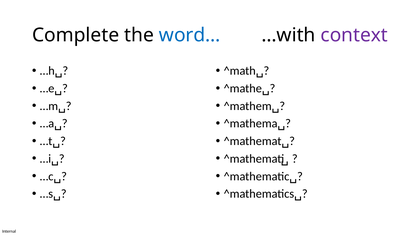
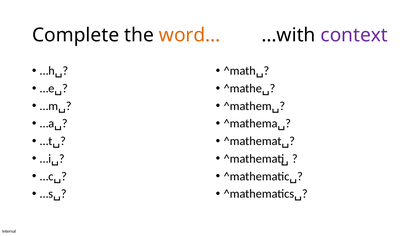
word… colour: blue -> orange
